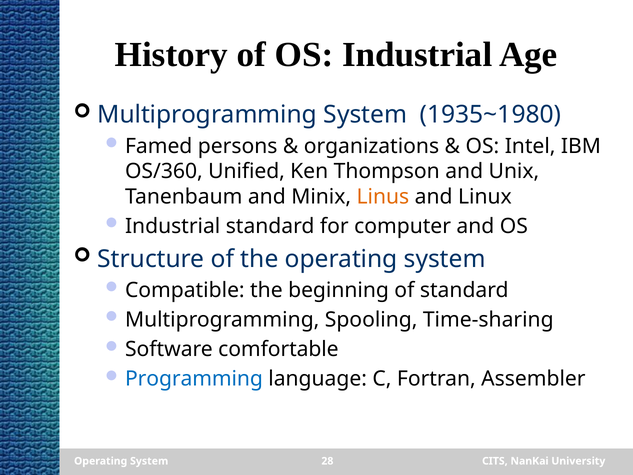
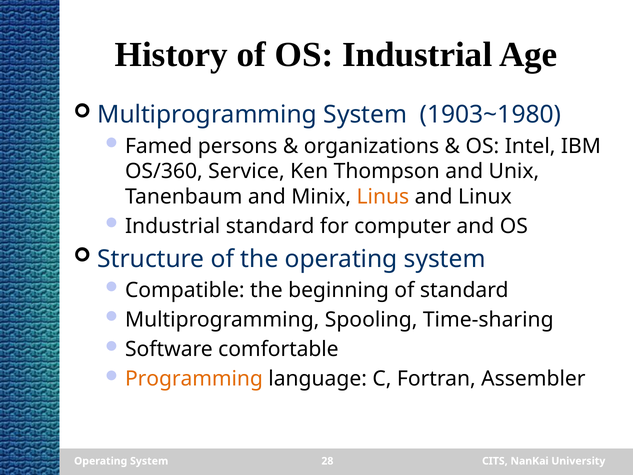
1935~1980: 1935~1980 -> 1903~1980
Unified: Unified -> Service
Programming colour: blue -> orange
